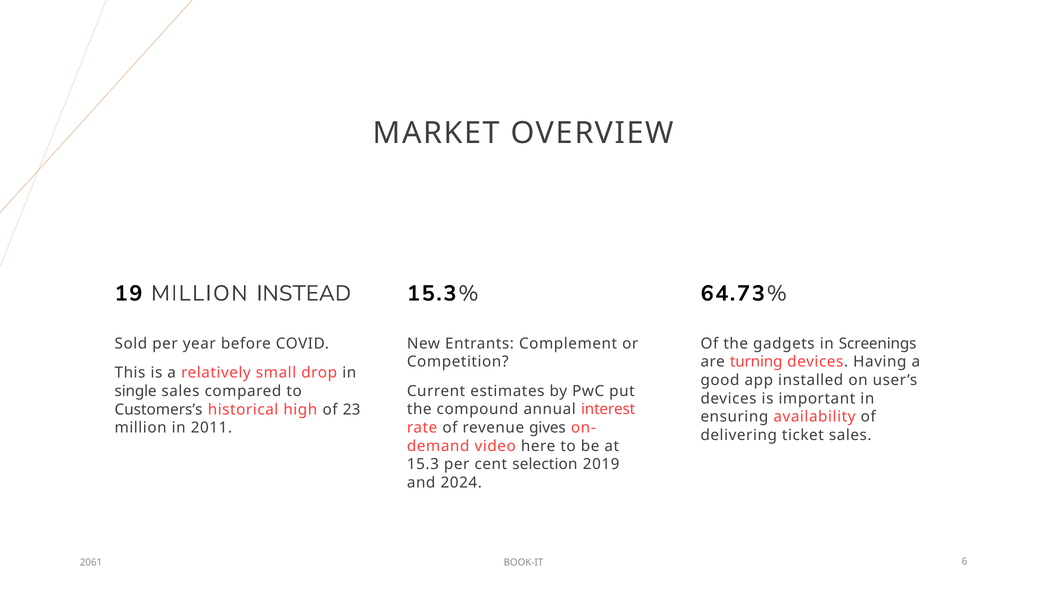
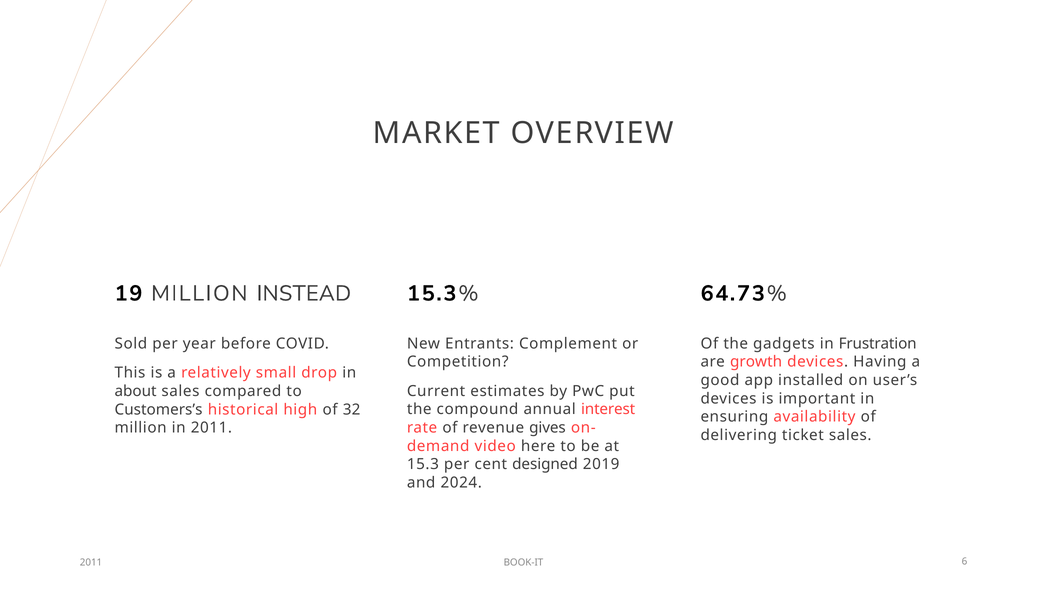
Screenings: Screenings -> Frustration
turning: turning -> growth
single: single -> about
23: 23 -> 32
selection: selection -> designed
2061 at (91, 562): 2061 -> 2011
